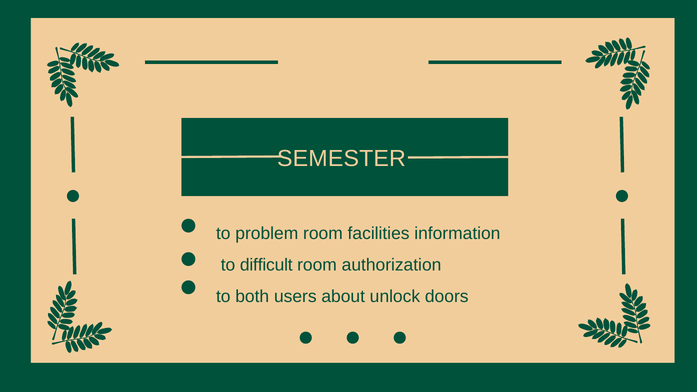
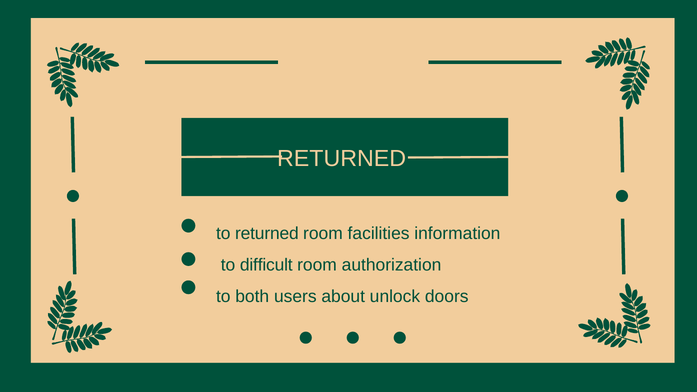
SEMESTER at (341, 159): SEMESTER -> RETURNED
to problem: problem -> returned
